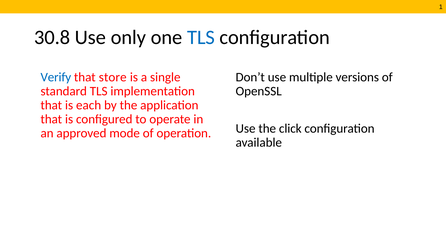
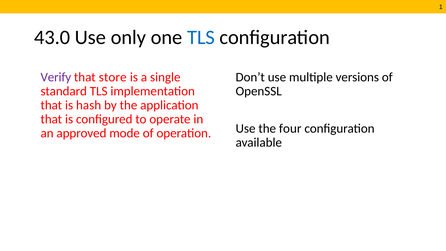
30.8: 30.8 -> 43.0
Verify colour: blue -> purple
each: each -> hash
click: click -> four
